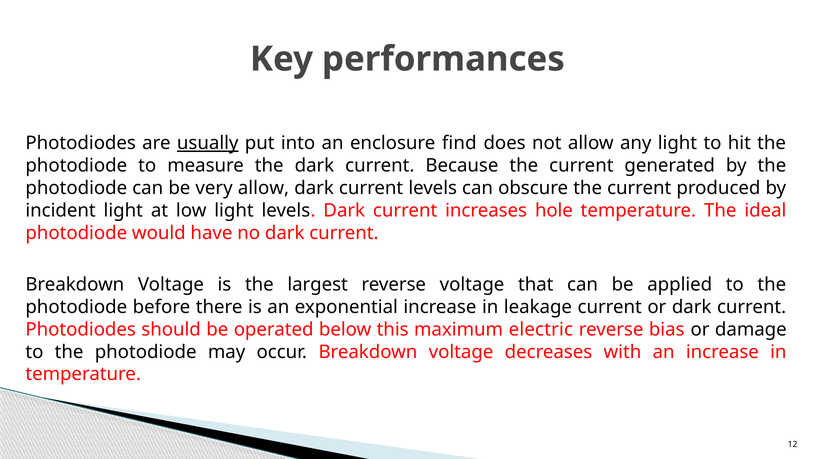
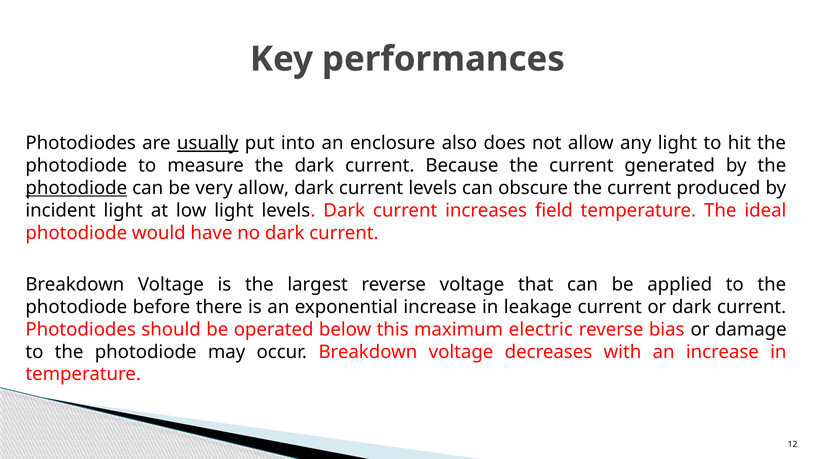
find: find -> also
photodiode at (76, 188) underline: none -> present
hole: hole -> field
